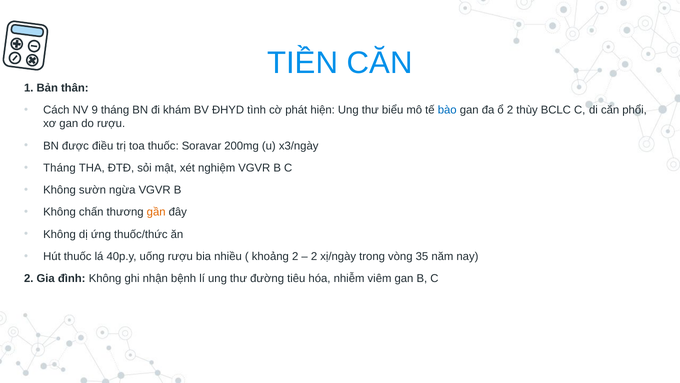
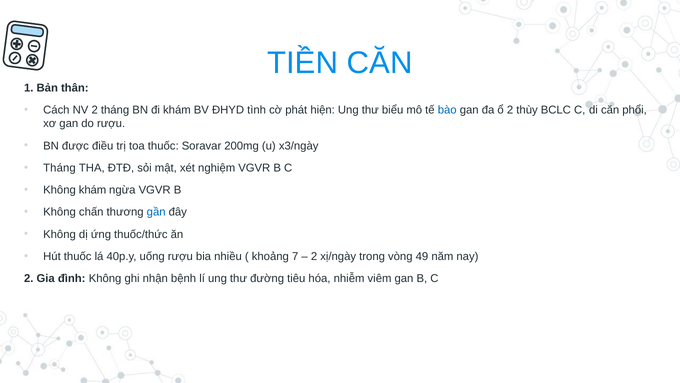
NV 9: 9 -> 2
Không sườn: sườn -> khám
gần colour: orange -> blue
khoảng 2: 2 -> 7
35: 35 -> 49
